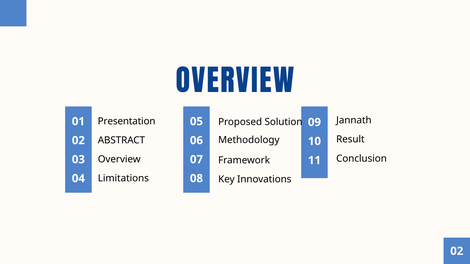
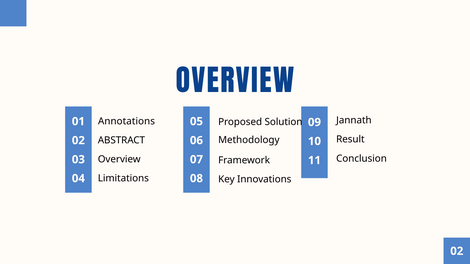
Presentation: Presentation -> Annotations
